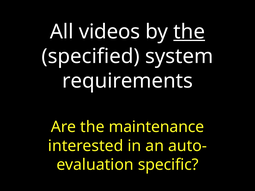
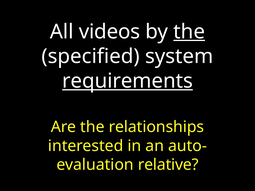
requirements underline: none -> present
maintenance: maintenance -> relationships
specific: specific -> relative
